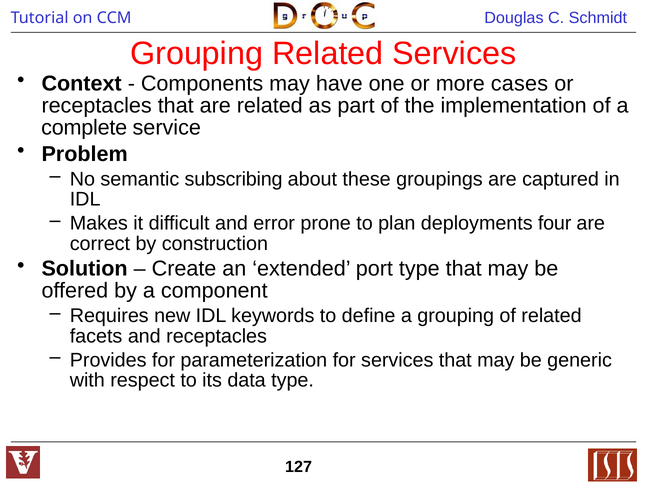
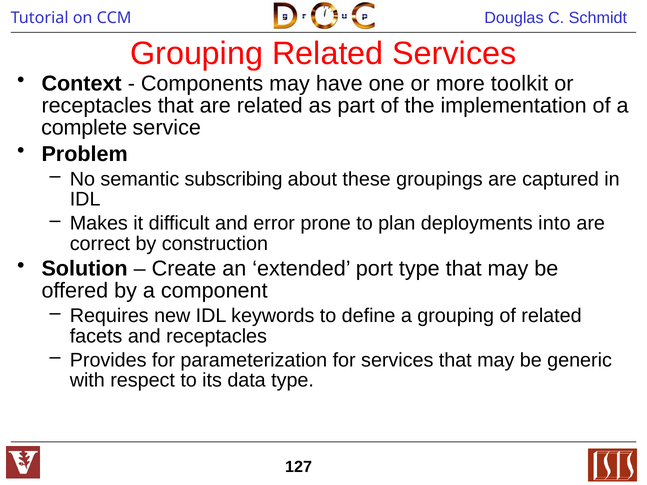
cases: cases -> toolkit
four: four -> into
